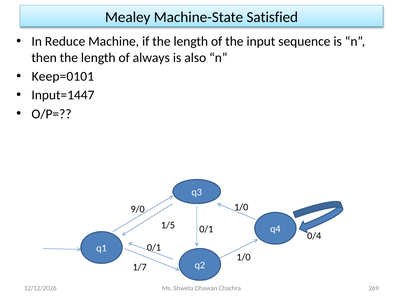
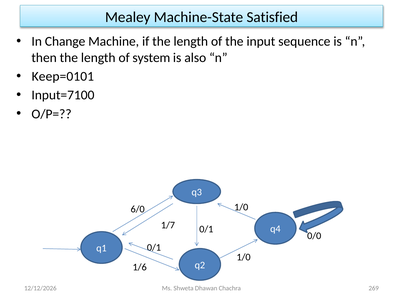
Reduce: Reduce -> Change
always: always -> system
Input=1447: Input=1447 -> Input=7100
9/0: 9/0 -> 6/0
1/5: 1/5 -> 1/7
0/4: 0/4 -> 0/0
1/7: 1/7 -> 1/6
